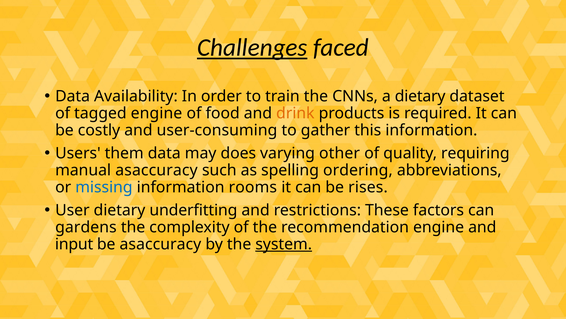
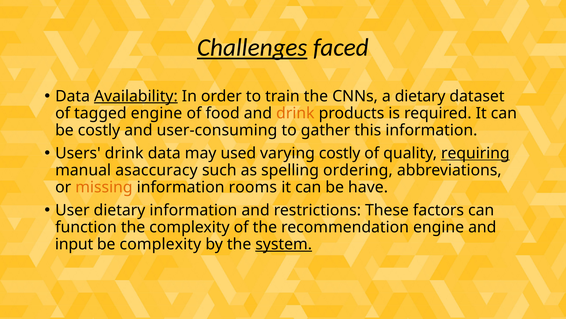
Availability underline: none -> present
Users them: them -> drink
does: does -> used
varying other: other -> costly
requiring underline: none -> present
missing colour: blue -> orange
rises: rises -> have
dietary underfitting: underfitting -> information
gardens: gardens -> function
be asaccuracy: asaccuracy -> complexity
